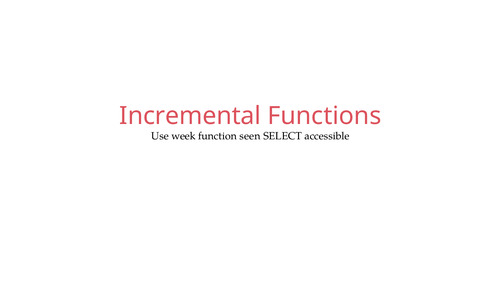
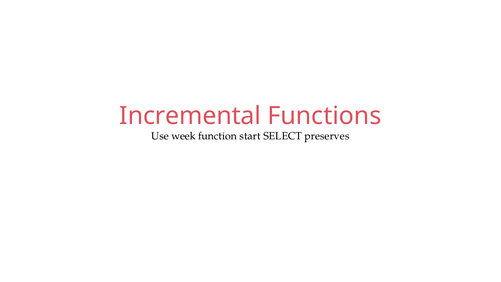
seen: seen -> start
accessible: accessible -> preserves
